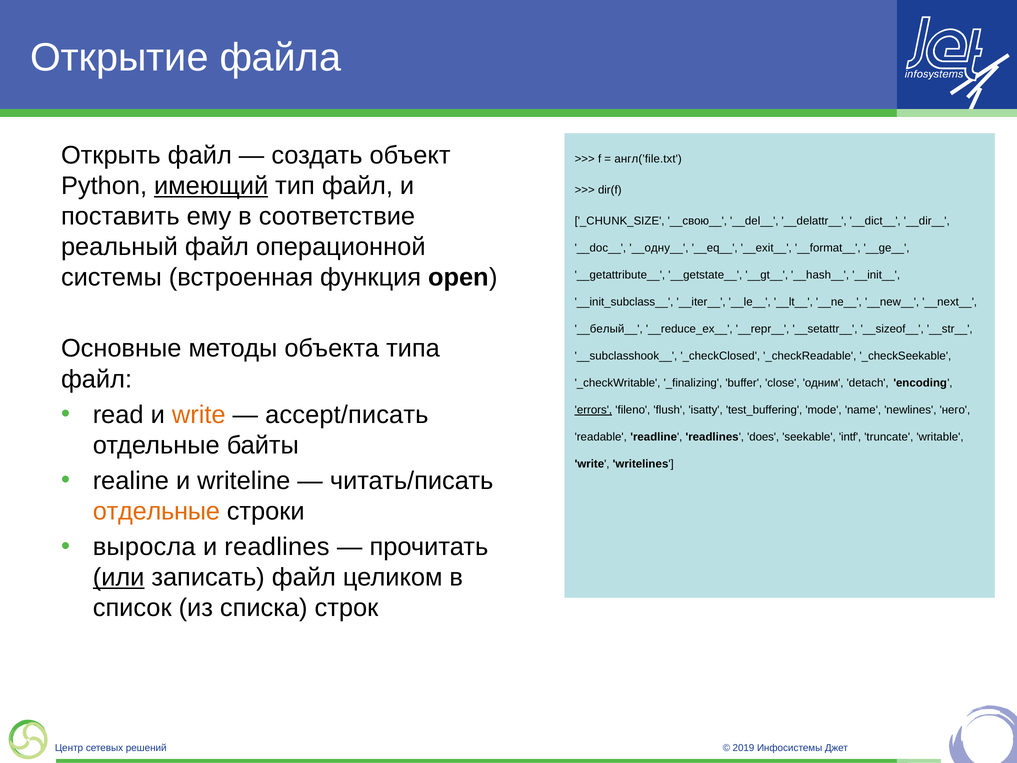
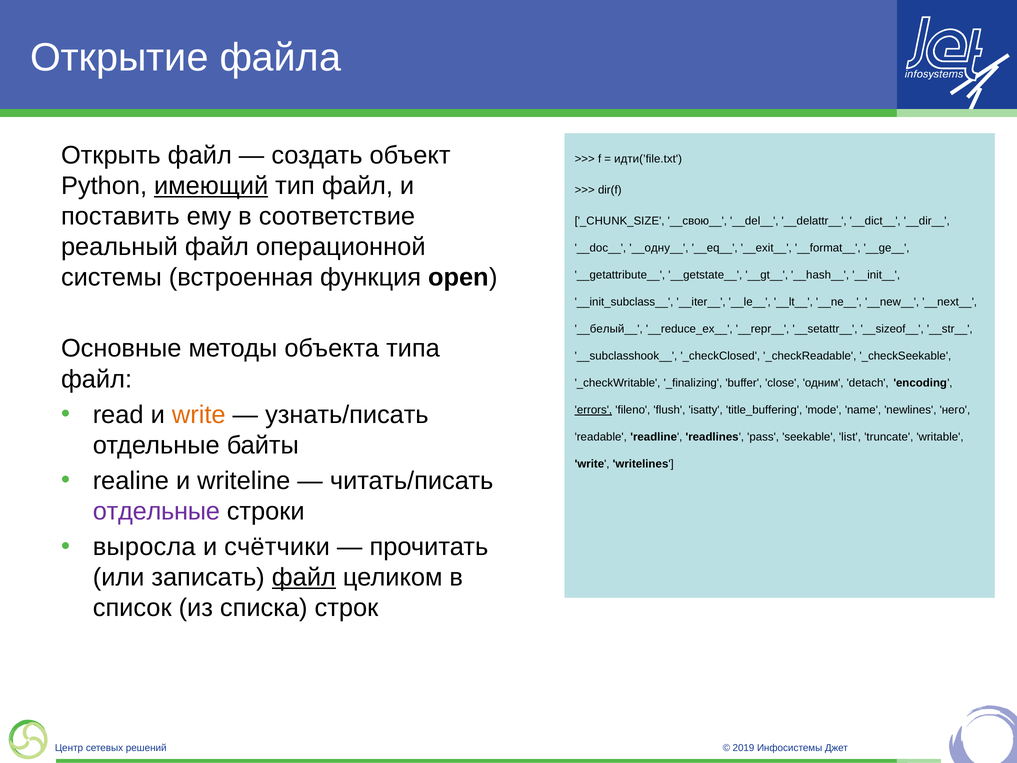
англ(’file.txt: англ(’file.txt -> идти(’file.txt
accept/писать: accept/писать -> узнать/писать
test_buffering: test_buffering -> title_buffering
does: does -> pass
intf: intf -> list
отдельные at (156, 511) colour: orange -> purple
и readlines: readlines -> счётчики
или underline: present -> none
файл at (304, 577) underline: none -> present
